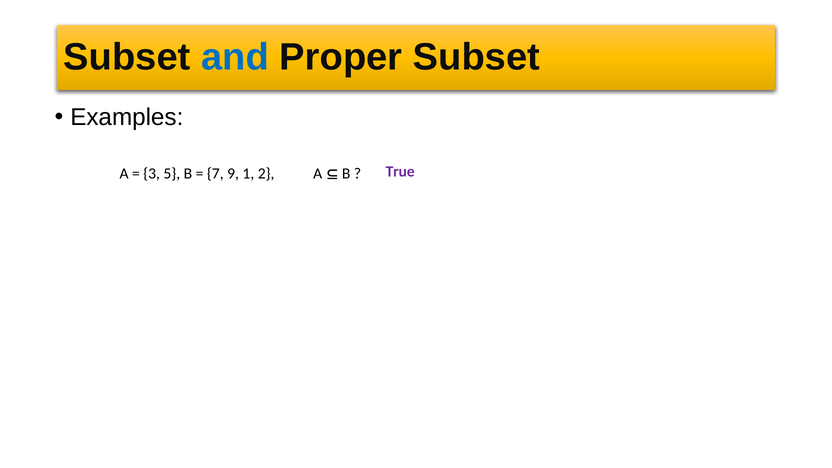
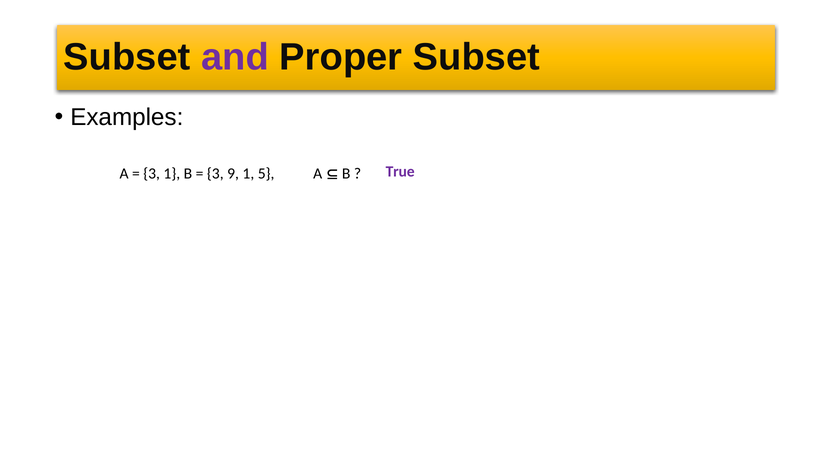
and colour: blue -> purple
3 5: 5 -> 1
7 at (215, 174): 7 -> 3
2: 2 -> 5
